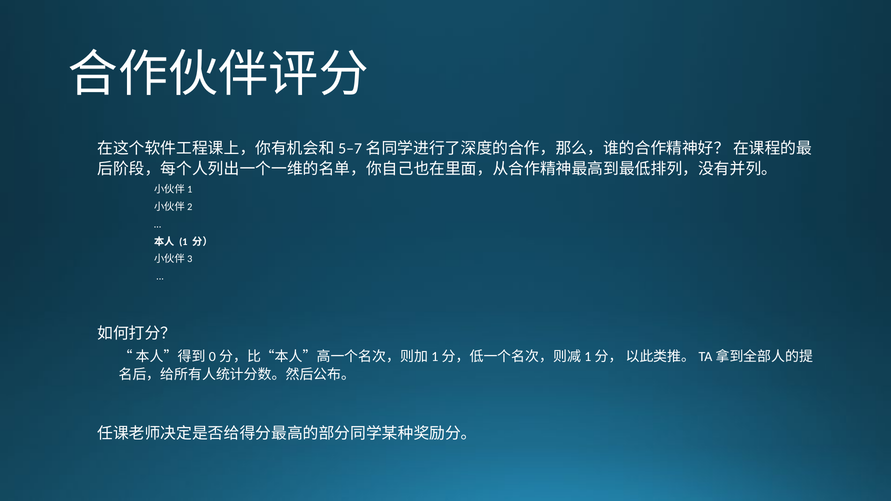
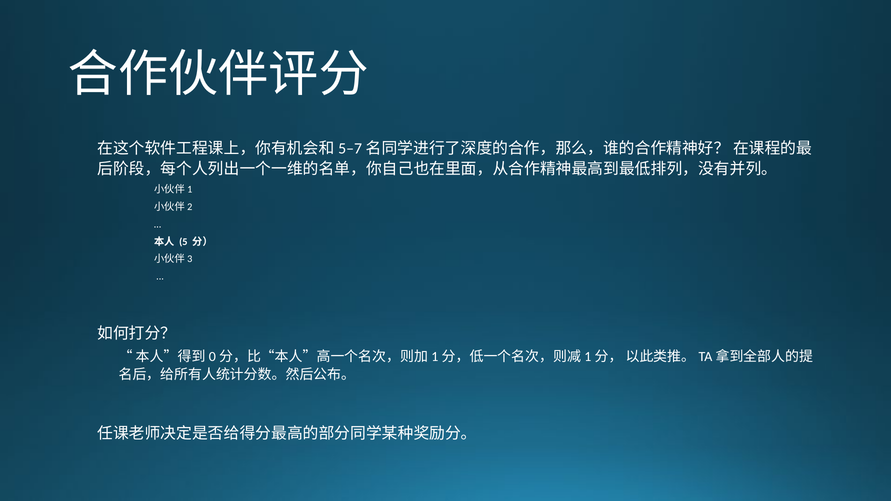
1: 1 -> 5
